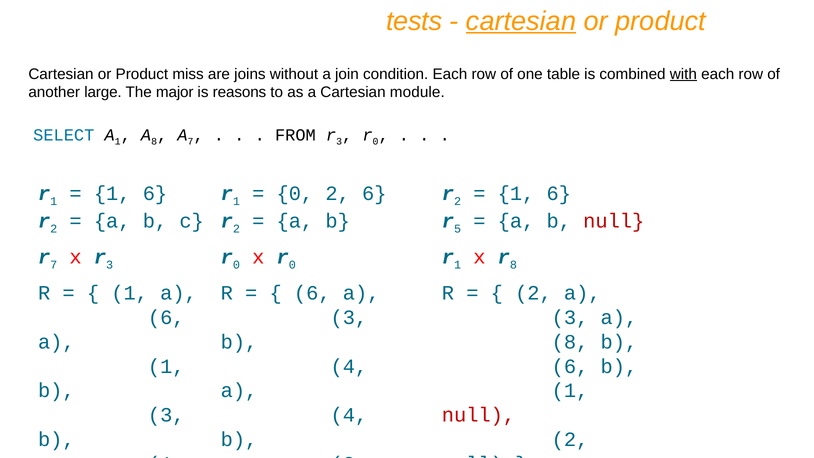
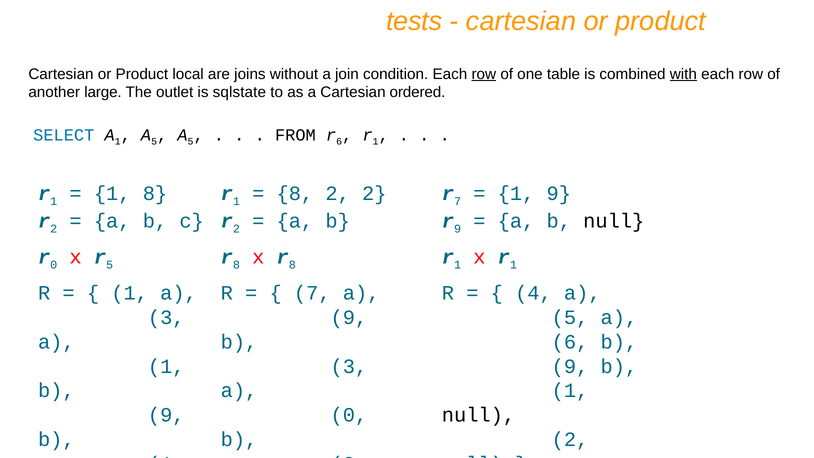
cartesian at (521, 21) underline: present -> none
miss: miss -> local
row at (484, 74) underline: none -> present
major: major -> outlet
reasons: reasons -> sqlstate
module: module -> ordered
8 at (154, 141): 8 -> 5
7 at (191, 141): 7 -> 5
3 at (339, 141): 3 -> 6
0 at (376, 141): 0 -> 1
6 at (155, 193): 6 -> 8
0 at (295, 193): 0 -> 8
2 6: 6 -> 2
2 at (458, 201): 2 -> 7
6 at (559, 193): 6 -> 9
r 5: 5 -> 9
null at (614, 221) colour: red -> black
r 7: 7 -> 0
x r 3: 3 -> 5
0 at (236, 265): 0 -> 8
x r 0: 0 -> 8
x r 8: 8 -> 1
6 at (312, 293): 6 -> 7
2 at (533, 293): 2 -> 4
6 at (166, 317): 6 -> 3
3 at (349, 317): 3 -> 9
3 at (570, 317): 3 -> 5
8 at (570, 342): 8 -> 6
4 at (349, 366): 4 -> 3
6 at (570, 366): 6 -> 9
3 at (166, 415): 3 -> 9
4 at (349, 415): 4 -> 0
null at (478, 415) colour: red -> black
